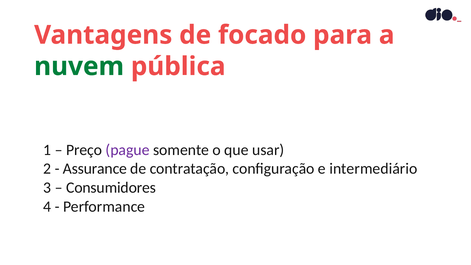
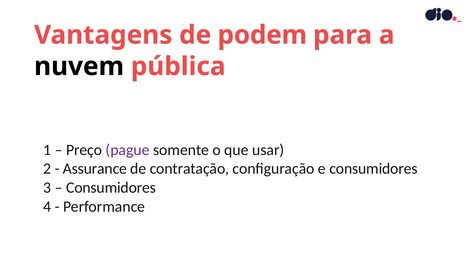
focado: focado -> podem
nuvem colour: green -> black
e intermediário: intermediário -> consumidores
